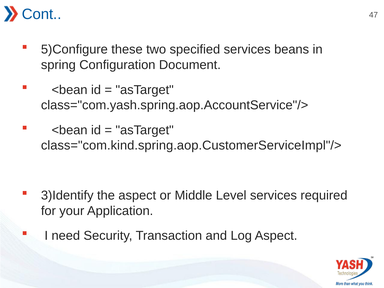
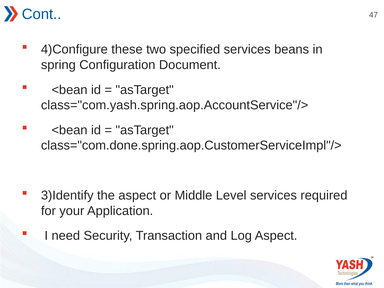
5)Configure: 5)Configure -> 4)Configure
class="com.kind.spring.aop.CustomerServiceImpl"/>: class="com.kind.spring.aop.CustomerServiceImpl"/> -> class="com.done.spring.aop.CustomerServiceImpl"/>
